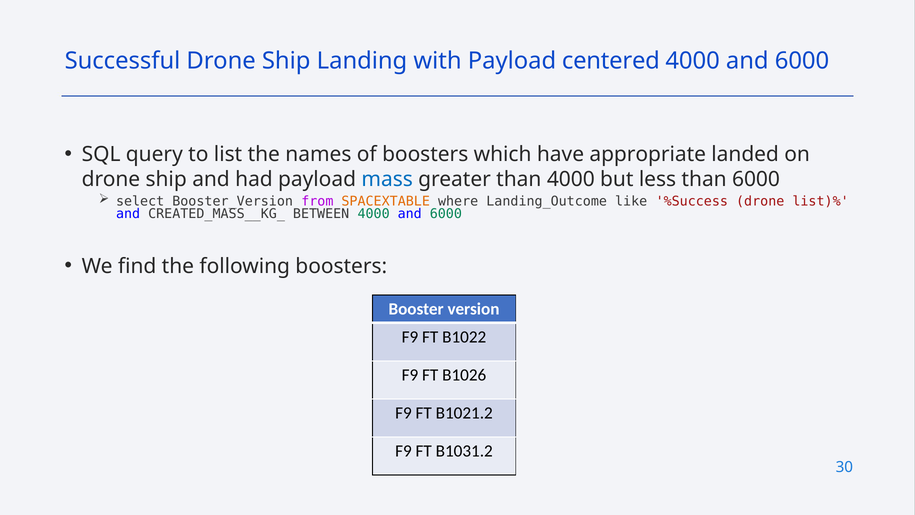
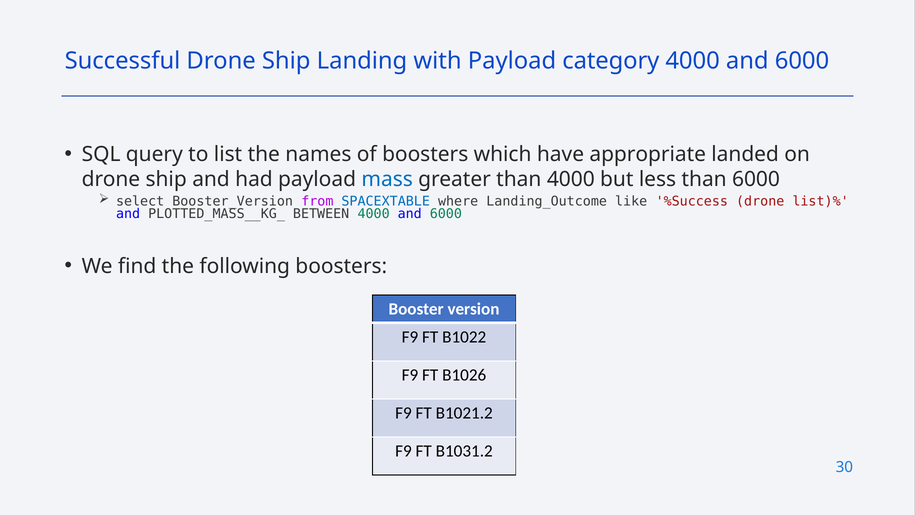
centered: centered -> category
SPACEXTABLE colour: orange -> blue
CREATED_MASS__KG_: CREATED_MASS__KG_ -> PLOTTED_MASS__KG_
